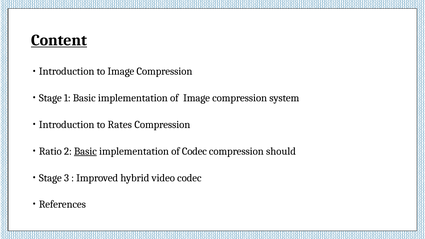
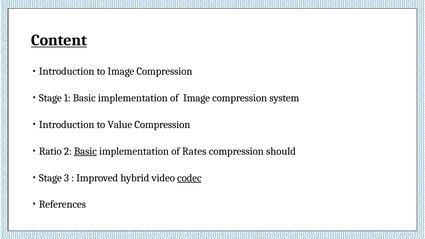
Rates: Rates -> Value
of Codec: Codec -> Rates
codec at (189, 178) underline: none -> present
